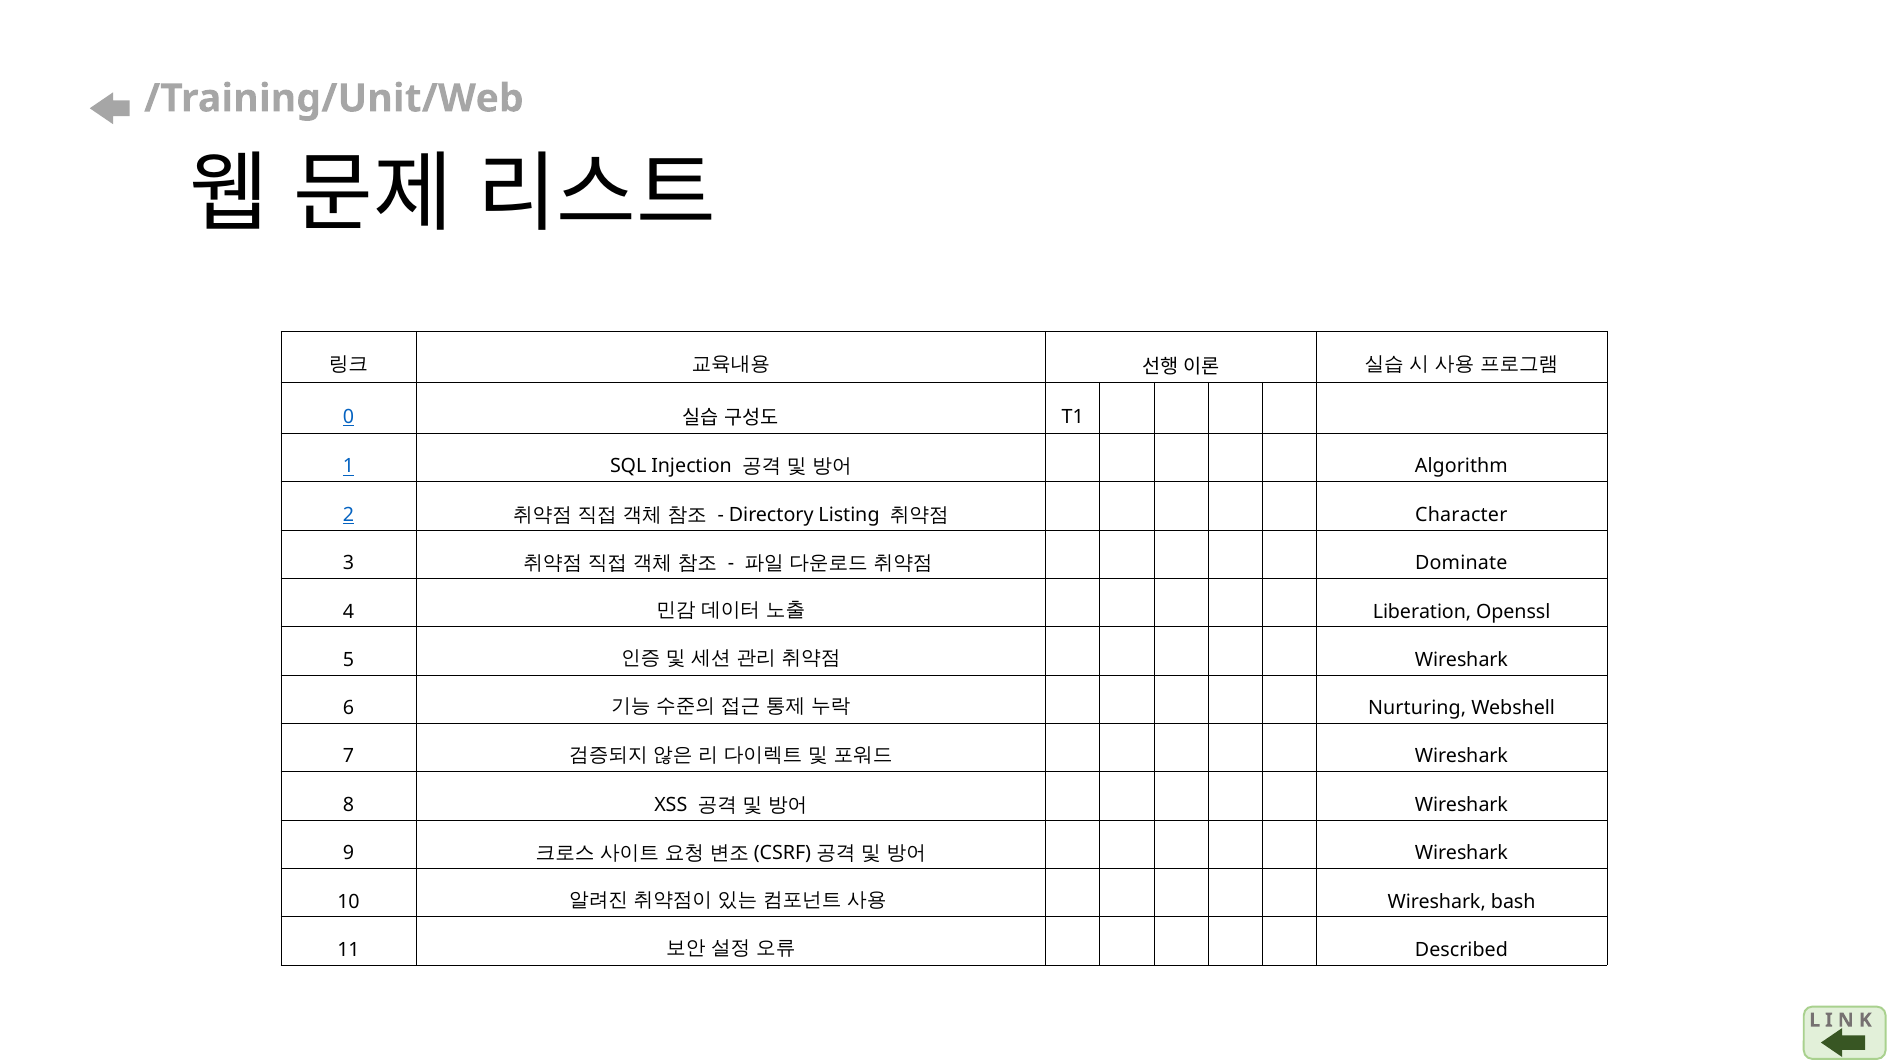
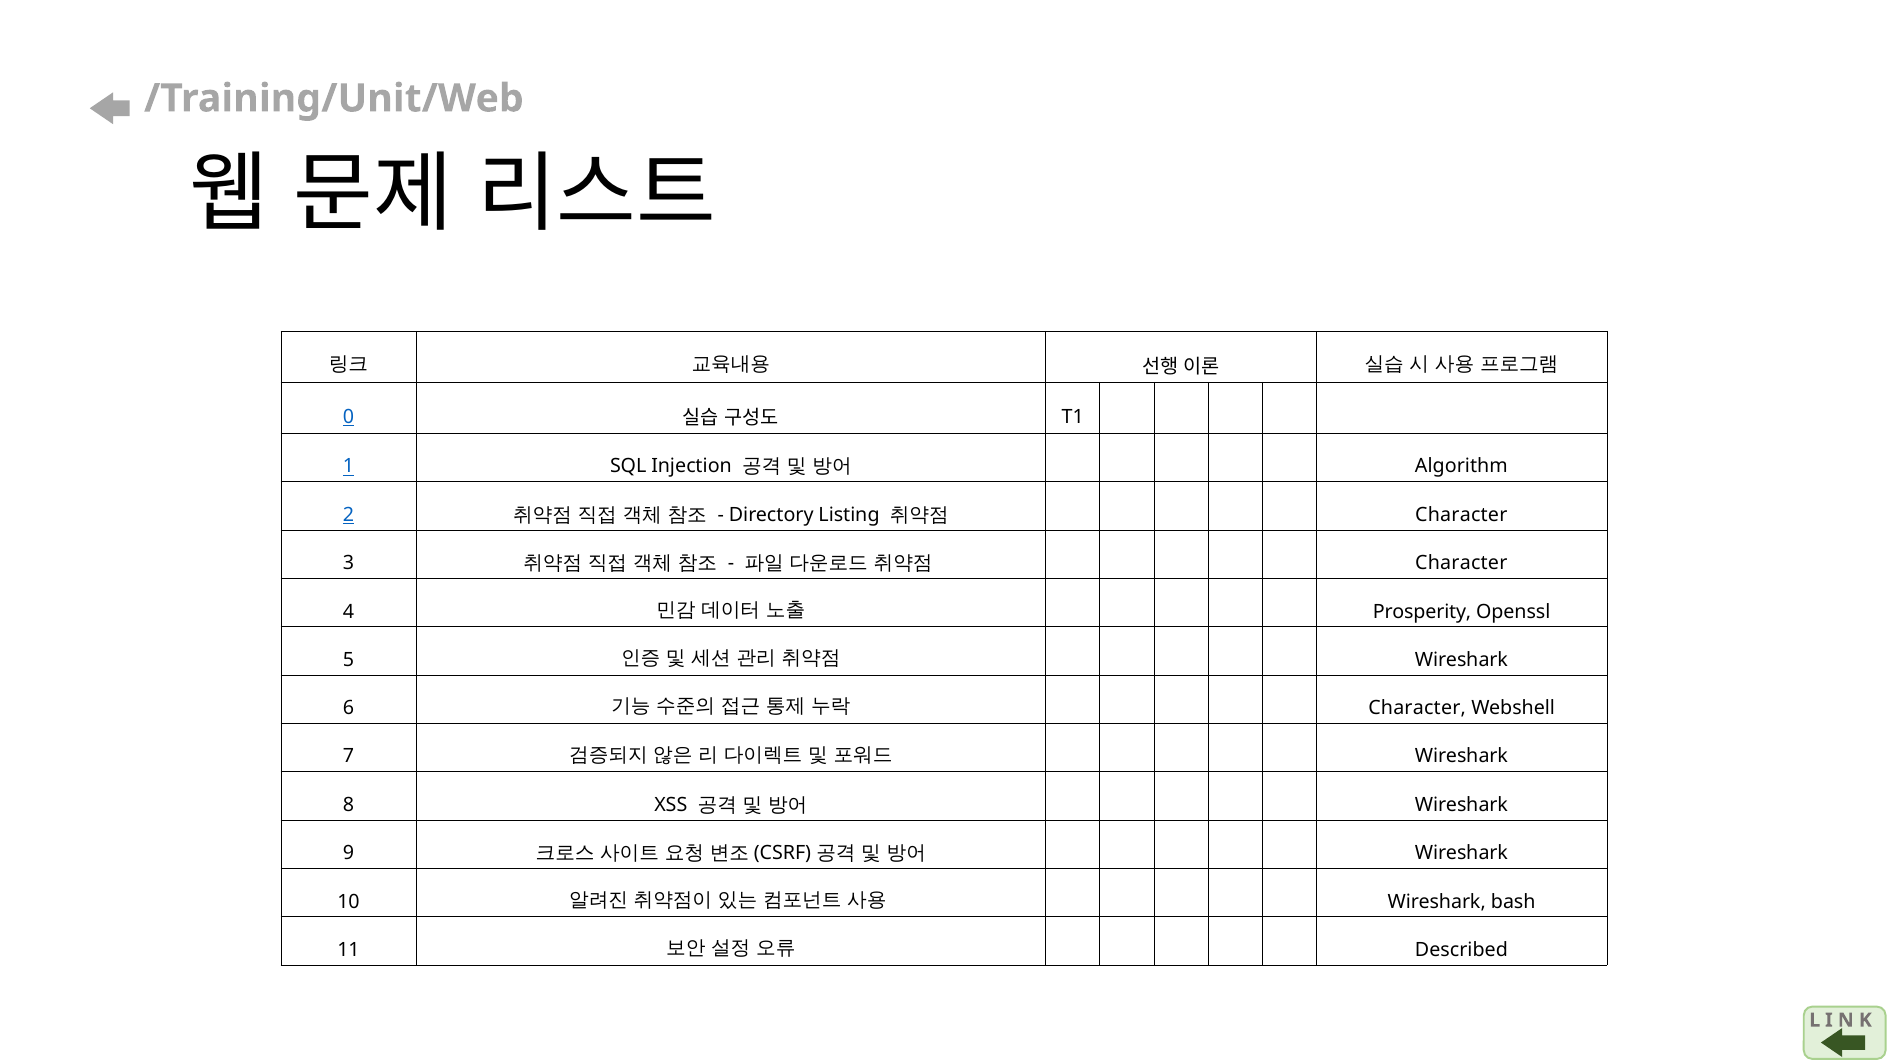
Dominate at (1461, 563): Dominate -> Character
Liberation: Liberation -> Prosperity
Nurturing at (1417, 708): Nurturing -> Character
